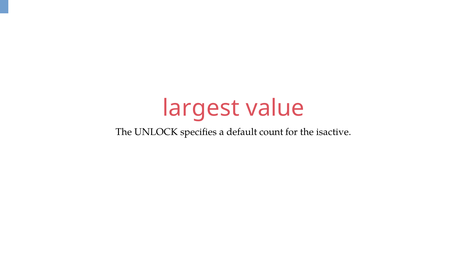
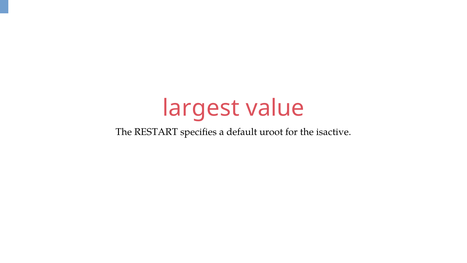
UNLOCK: UNLOCK -> RESTART
count: count -> uroot
